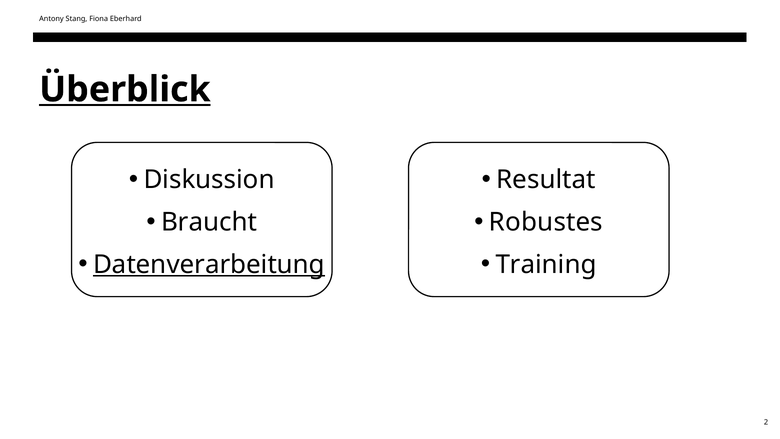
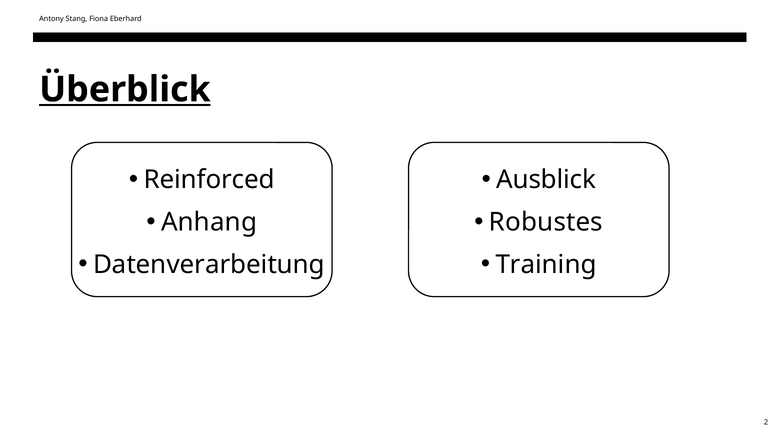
Diskussion: Diskussion -> Reinforced
Resultat: Resultat -> Ausblick
Braucht: Braucht -> Anhang
Datenverarbeitung underline: present -> none
